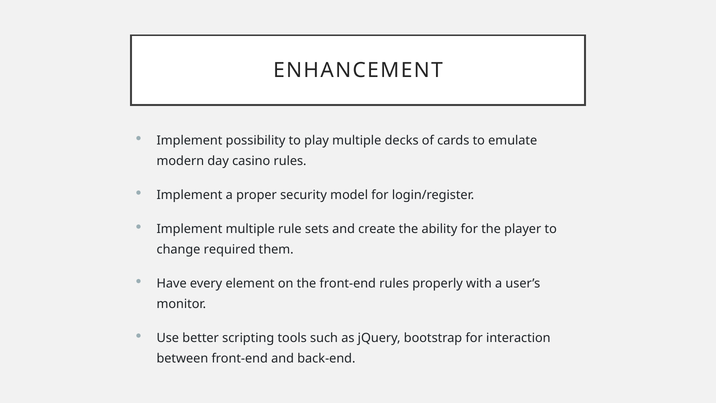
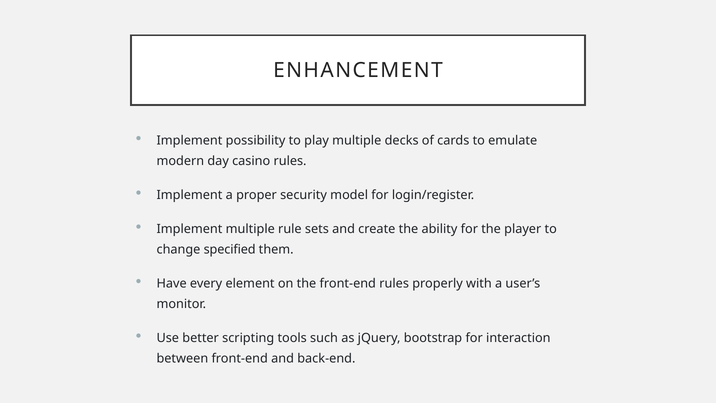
required: required -> specified
